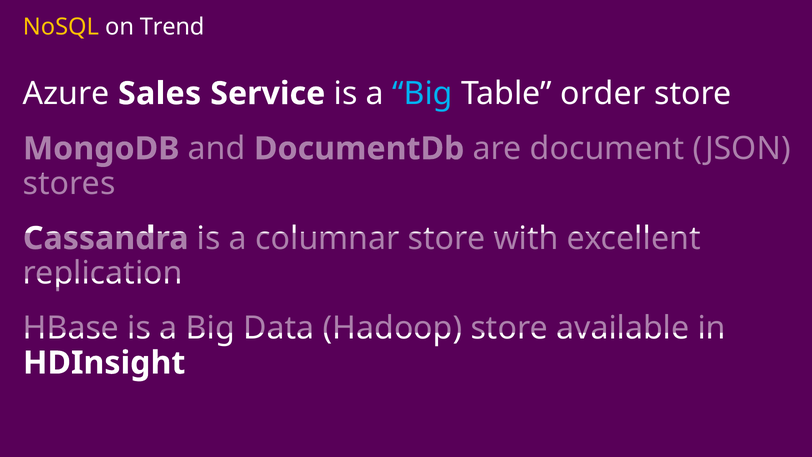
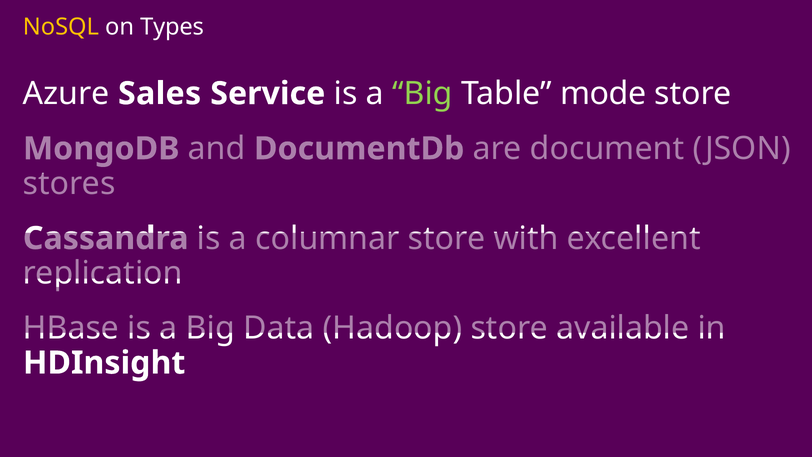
Trend: Trend -> Types
Big at (422, 94) colour: light blue -> light green
order: order -> mode
